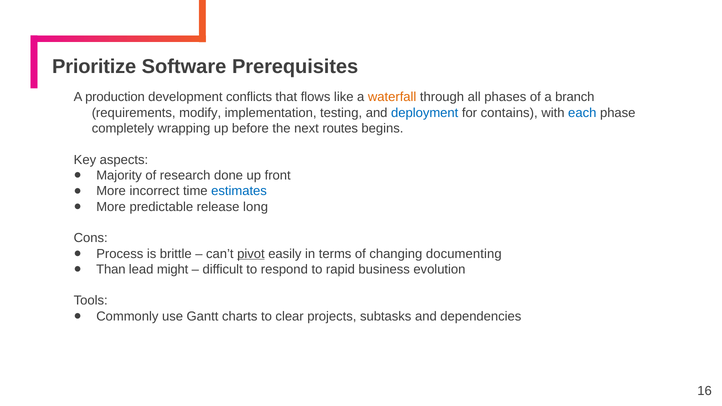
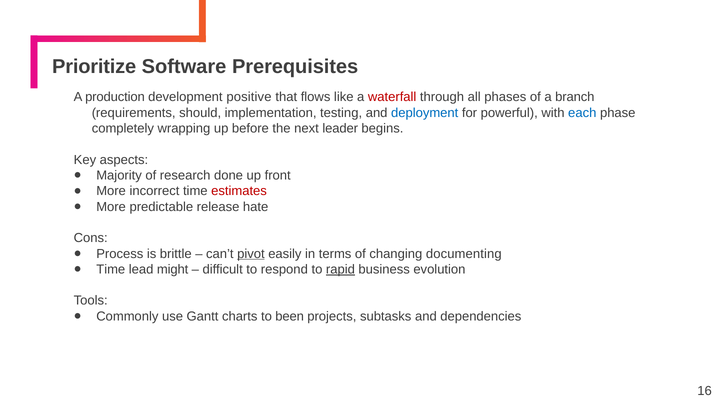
conflicts: conflicts -> positive
waterfall colour: orange -> red
modify: modify -> should
contains: contains -> powerful
routes: routes -> leader
estimates colour: blue -> red
long: long -> hate
Than at (111, 269): Than -> Time
rapid underline: none -> present
clear: clear -> been
